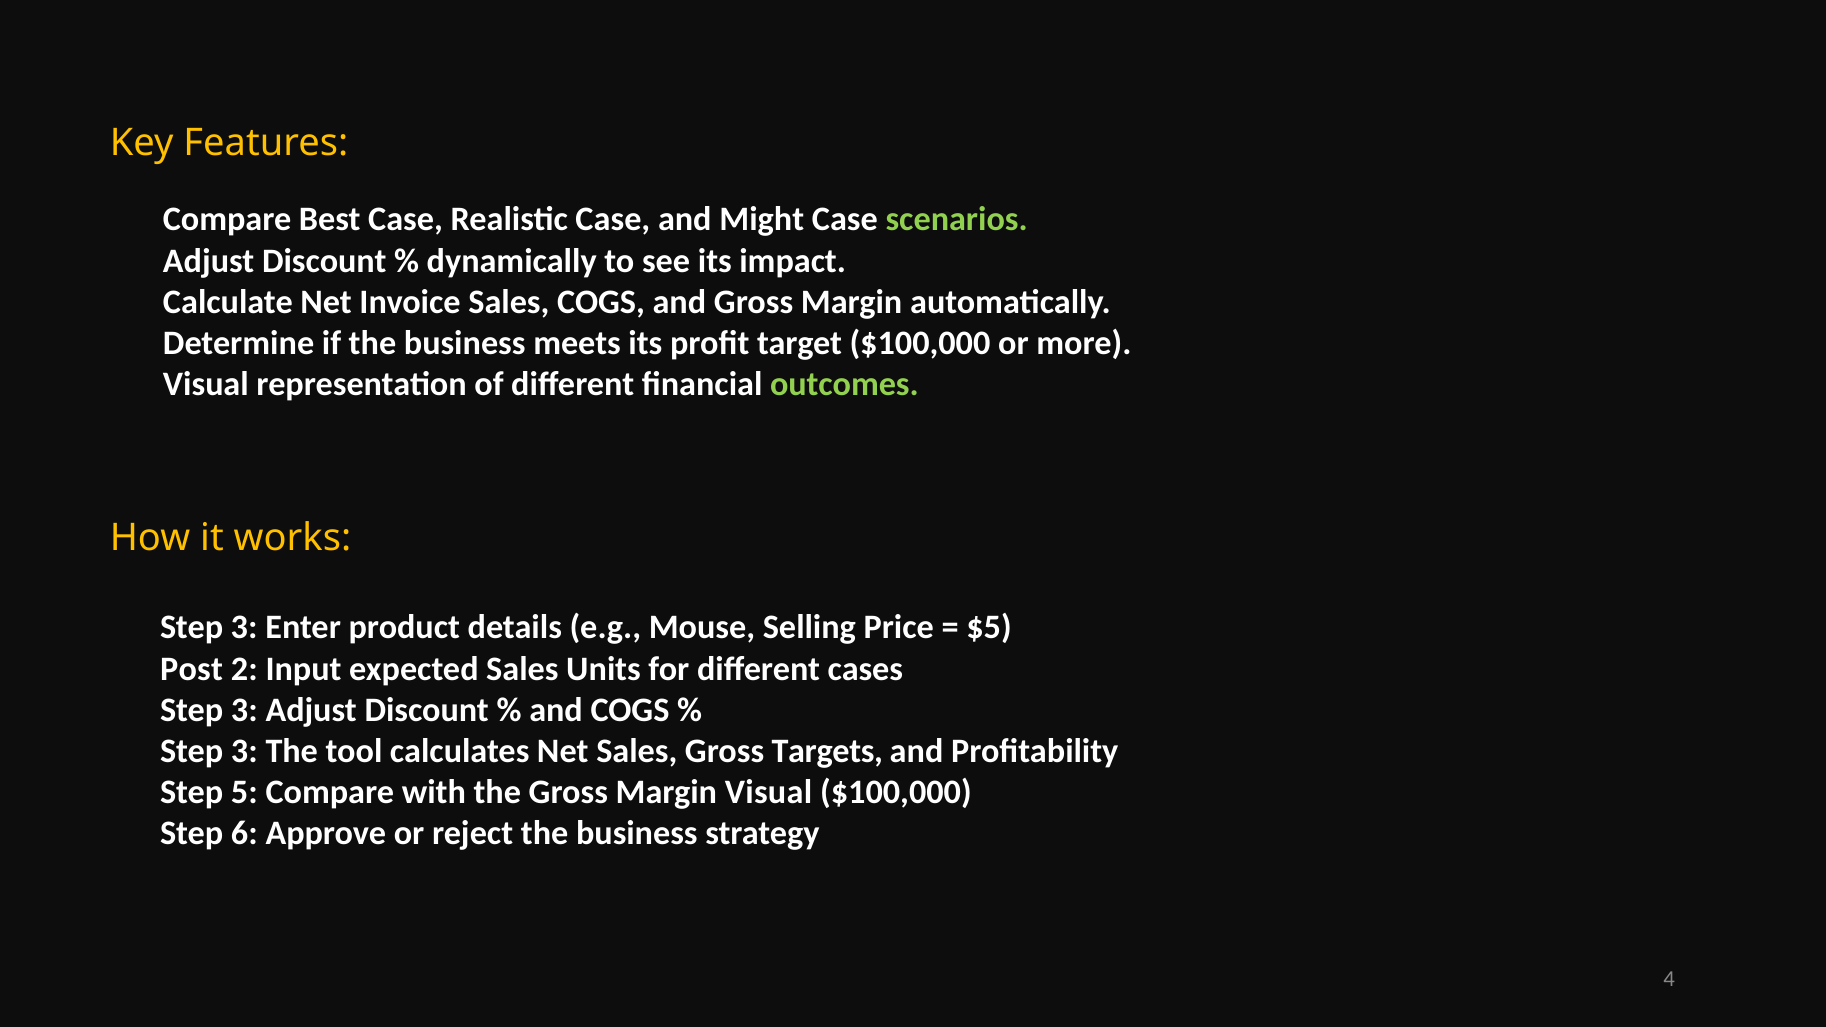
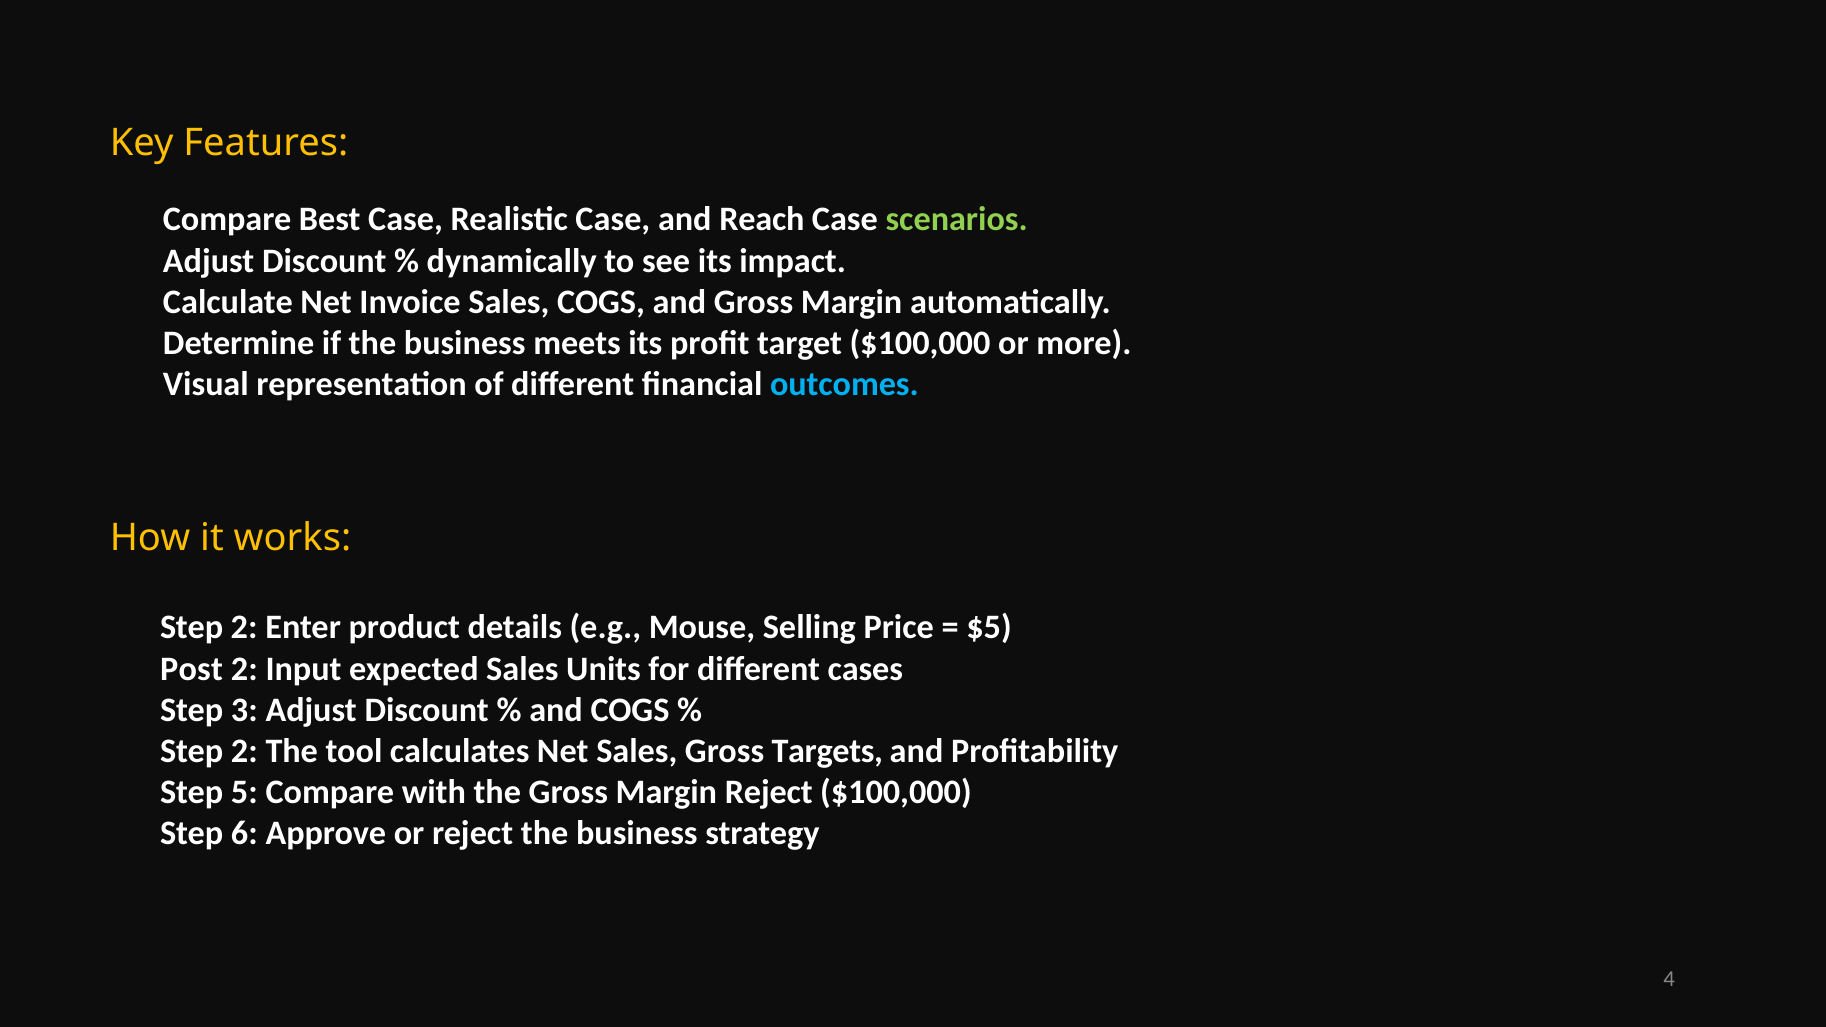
Might: Might -> Reach
outcomes colour: light green -> light blue
3 at (244, 628): 3 -> 2
3 at (244, 751): 3 -> 2
Margin Visual: Visual -> Reject
